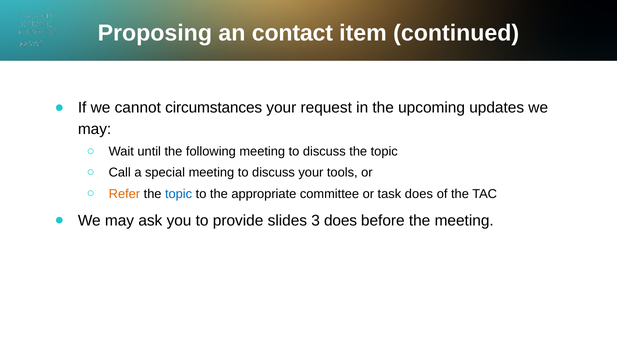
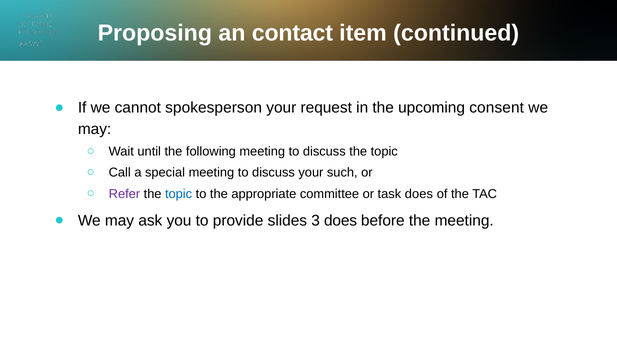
circumstances: circumstances -> spokesperson
updates: updates -> consent
tools: tools -> such
Refer colour: orange -> purple
